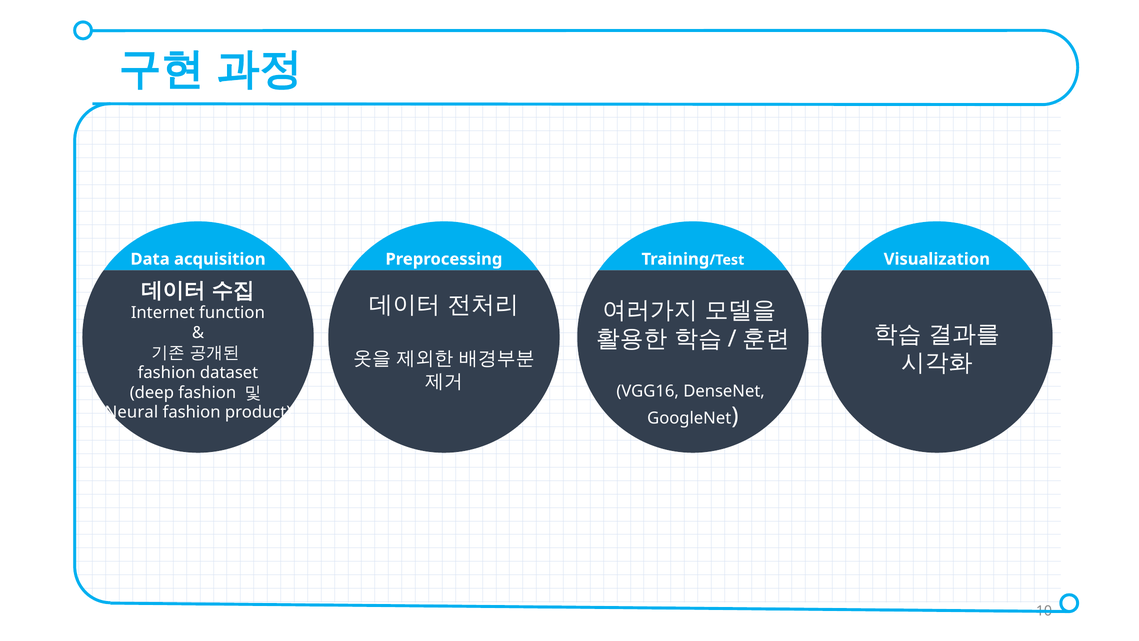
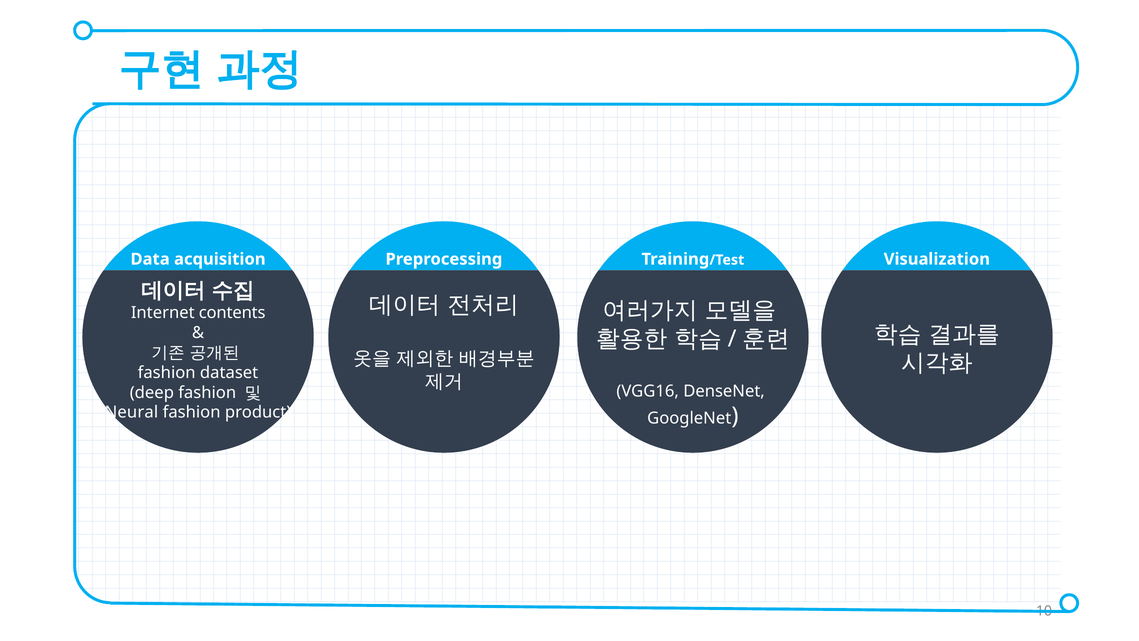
function: function -> contents
